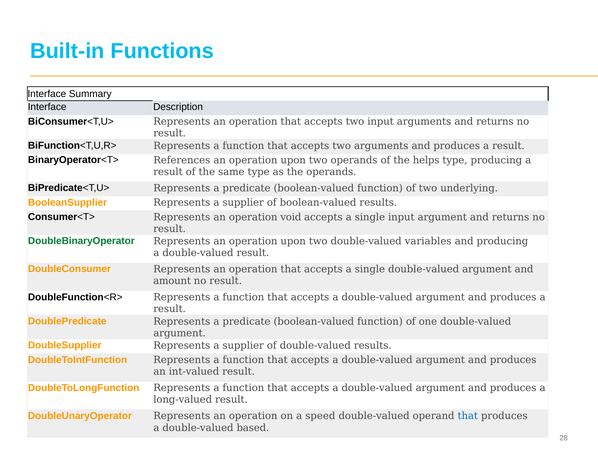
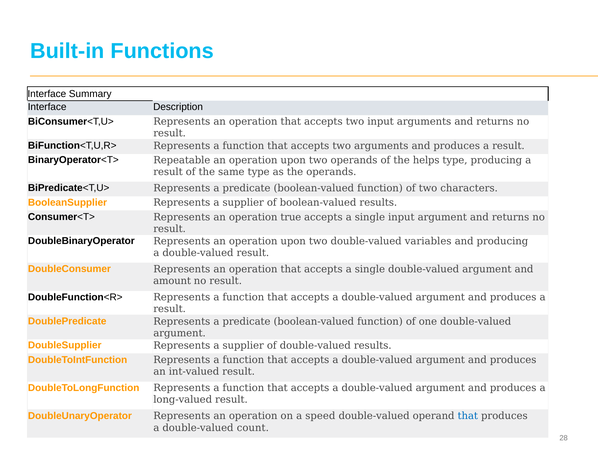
References: References -> Repeatable
underlying: underlying -> characters
void: void -> true
DoubleBinaryOperator colour: green -> black
based: based -> count
